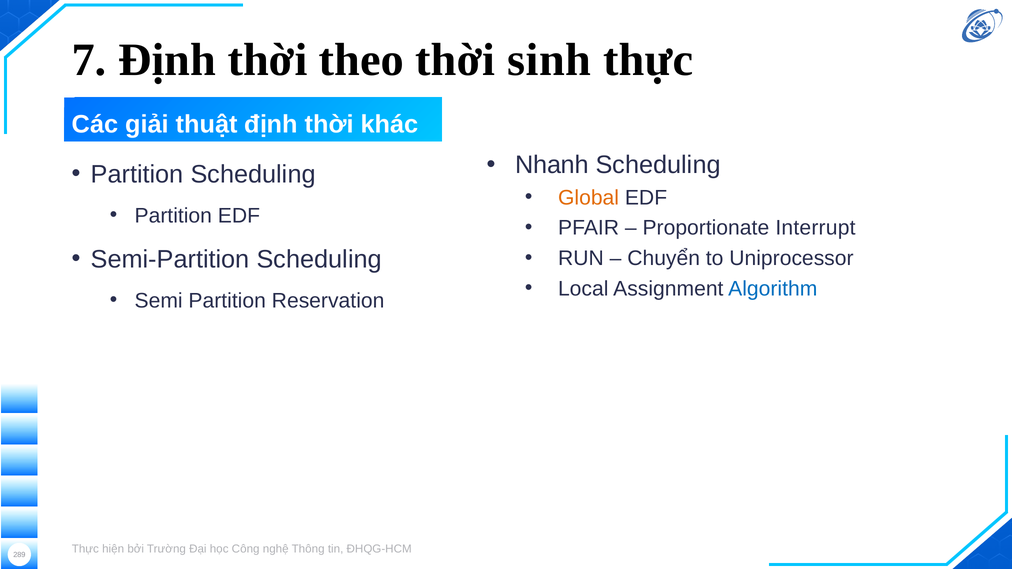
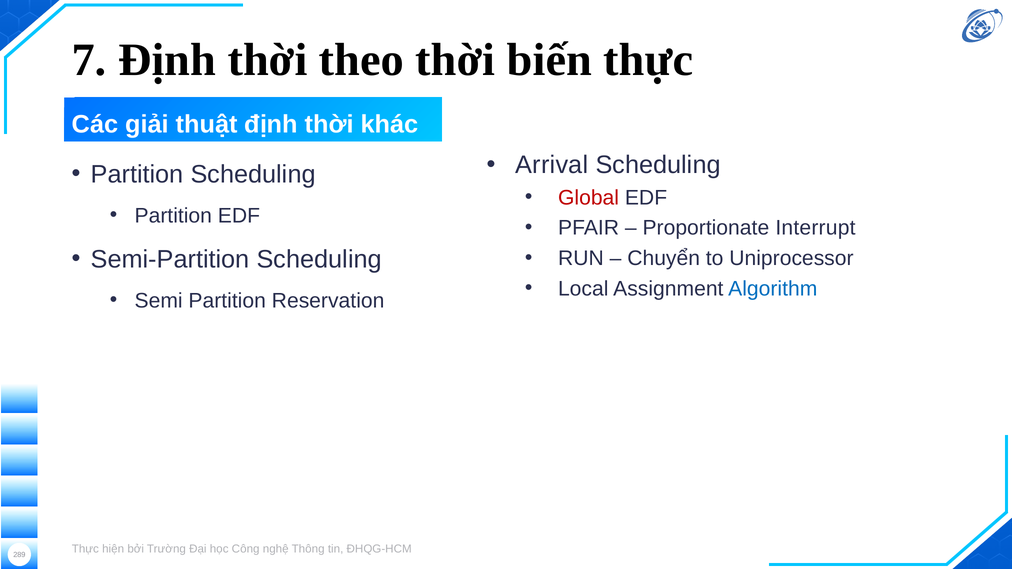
sinh: sinh -> biến
Nhanh: Nhanh -> Arrival
Global colour: orange -> red
